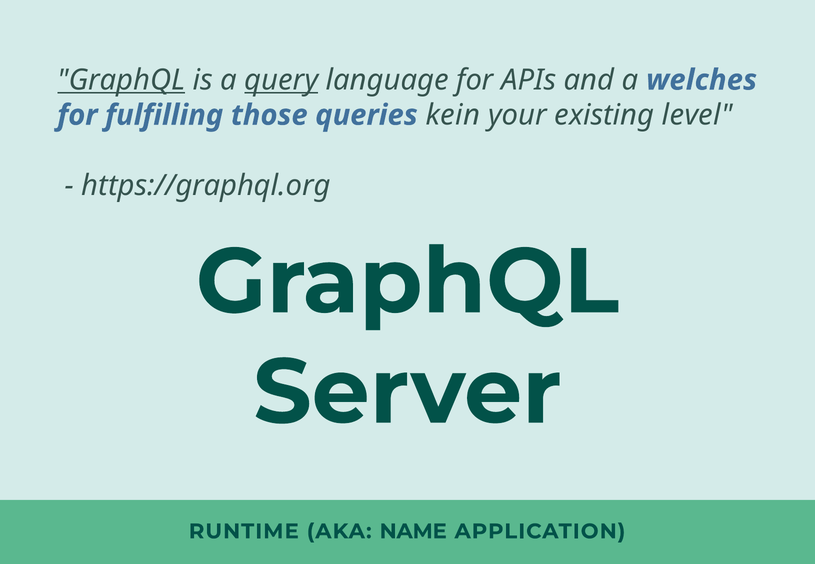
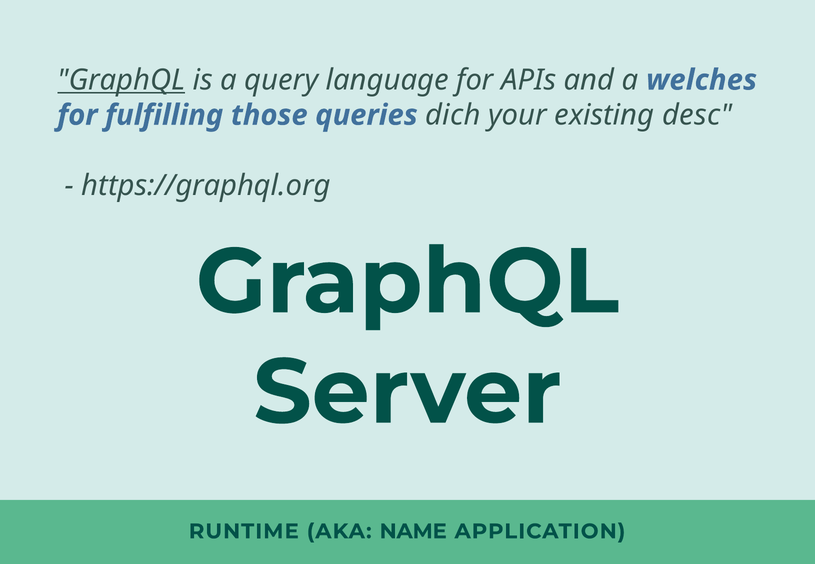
query underline: present -> none
kein: kein -> dich
level: level -> desc
